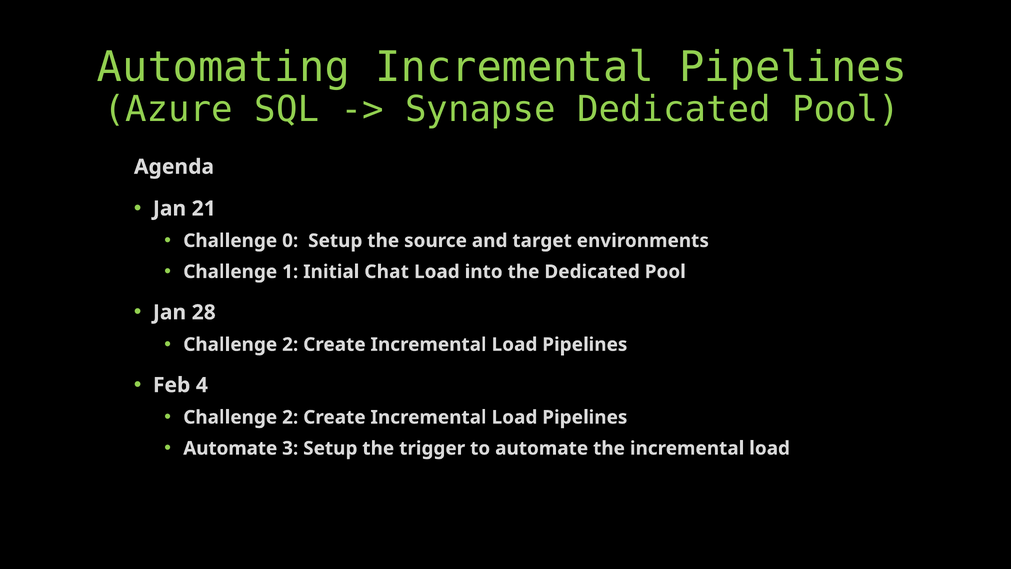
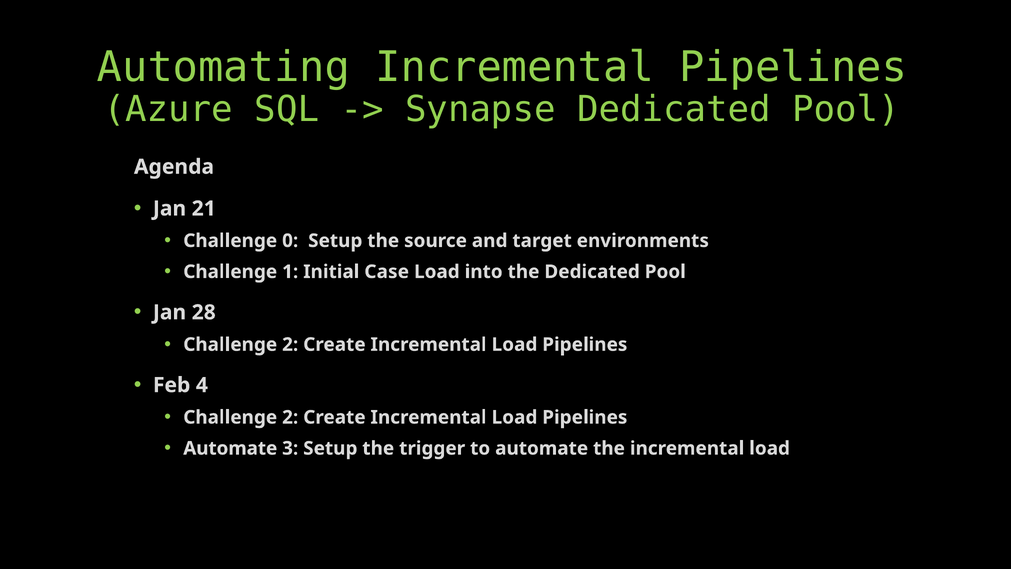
Chat: Chat -> Case
